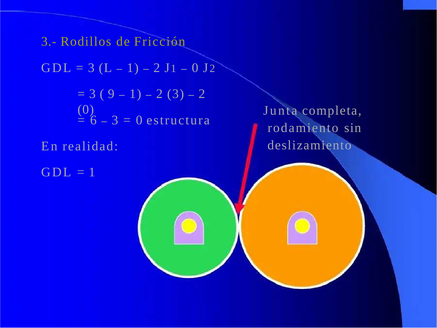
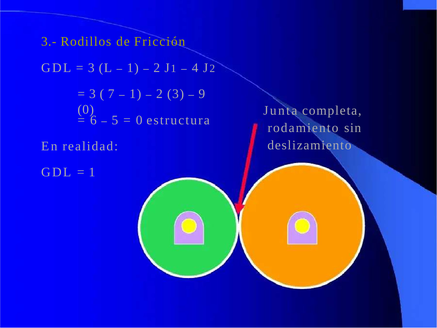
0 at (195, 68): 0 -> 4
9: 9 -> 7
2 at (202, 94): 2 -> 9
3 at (115, 120): 3 -> 5
